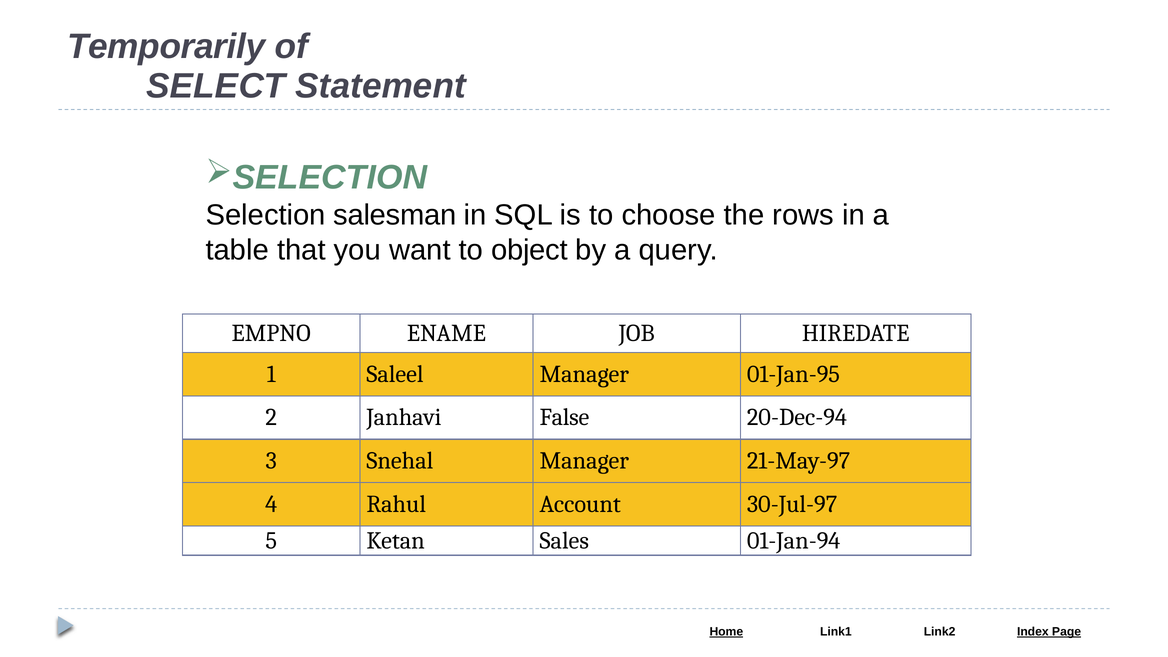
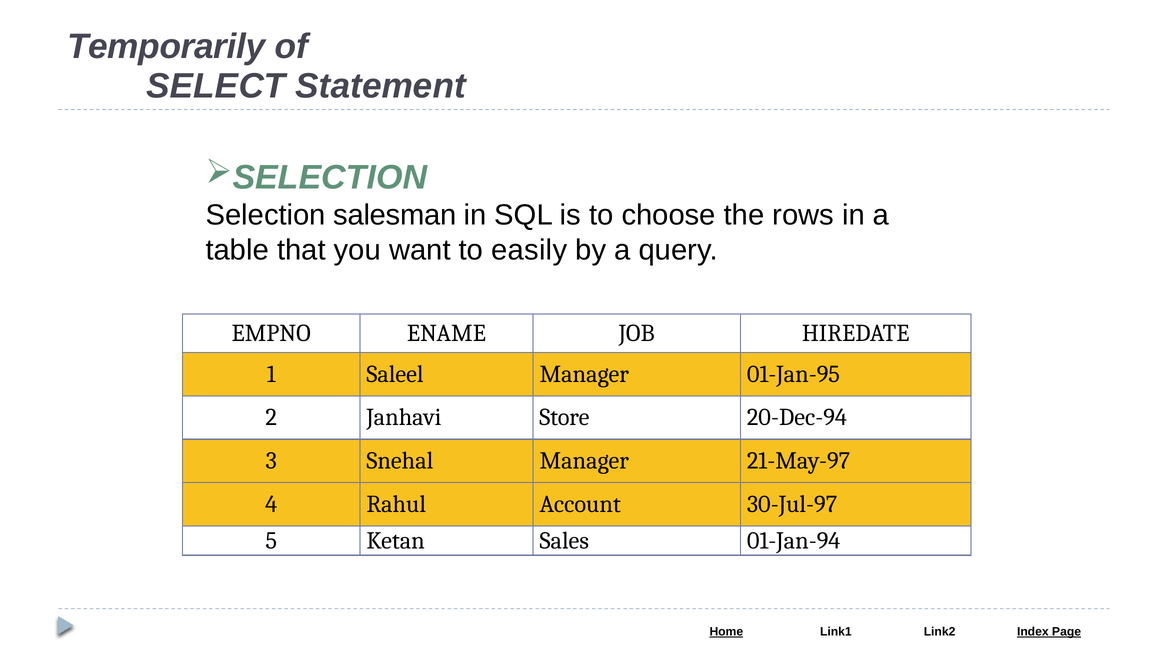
object: object -> easily
False: False -> Store
